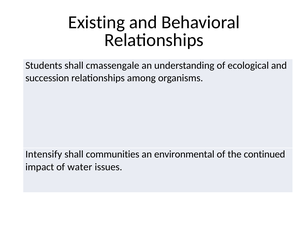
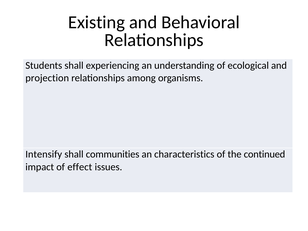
cmassengale: cmassengale -> experiencing
succession: succession -> projection
environmental: environmental -> characteristics
water: water -> effect
